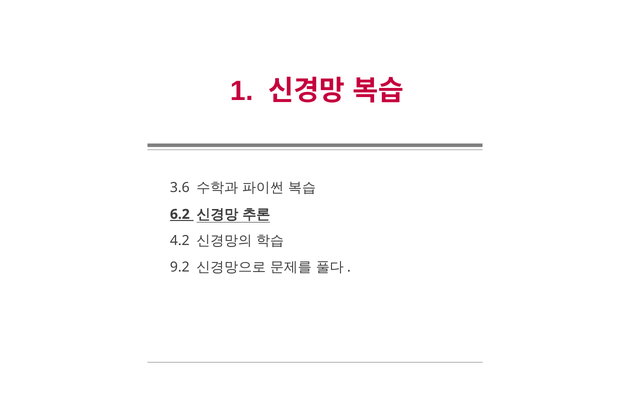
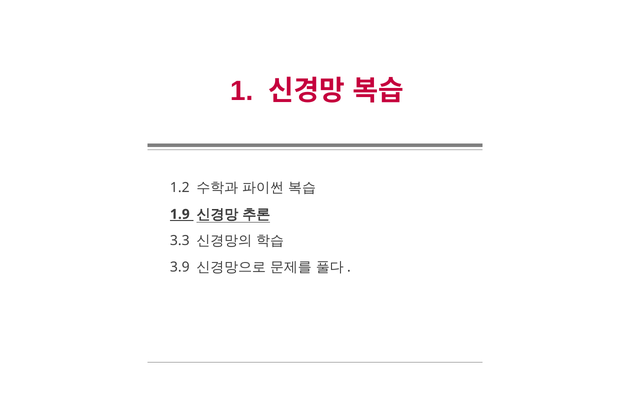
3.6: 3.6 -> 1.2
6.2: 6.2 -> 1.9
4.2: 4.2 -> 3.3
9.2: 9.2 -> 3.9
